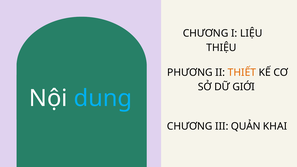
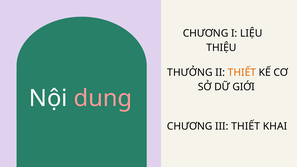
PHƯƠNG: PHƯƠNG -> THƯỞNG
dung colour: light blue -> pink
III QUẢN: QUẢN -> THIẾT
